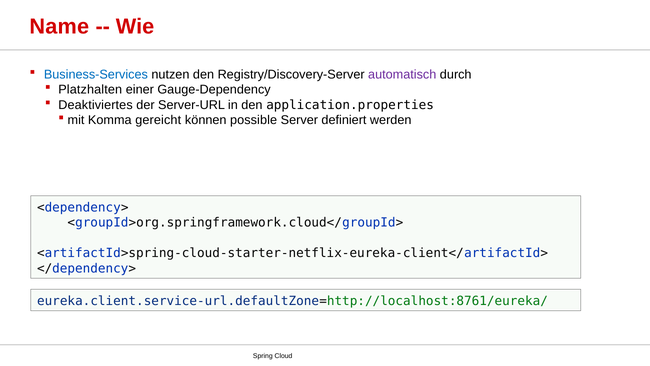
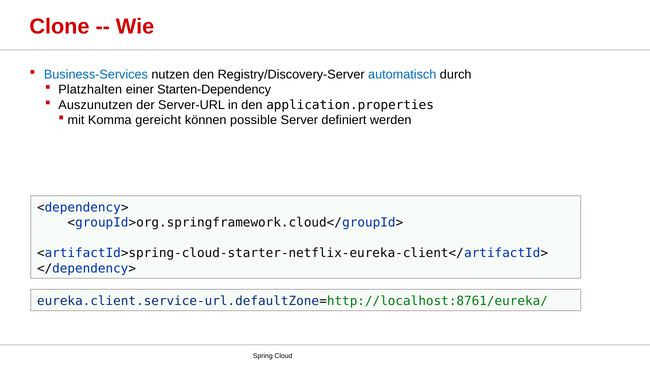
Name: Name -> Clone
automatisch colour: purple -> blue
Gauge-Dependency: Gauge-Dependency -> Starten-Dependency
Deaktiviertes: Deaktiviertes -> Auszunutzen
